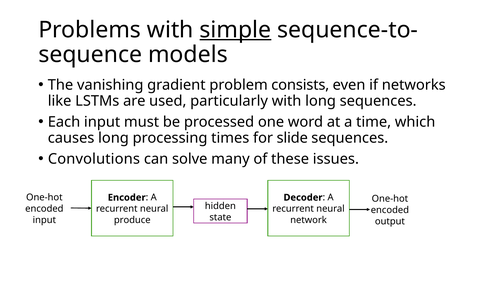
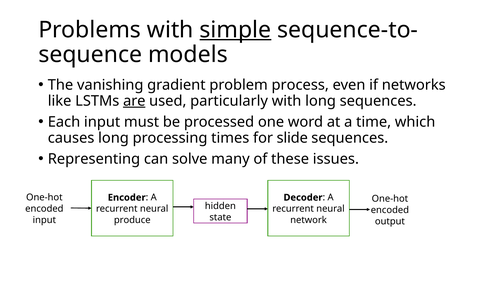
consists: consists -> process
are underline: none -> present
Convolutions: Convolutions -> Representing
